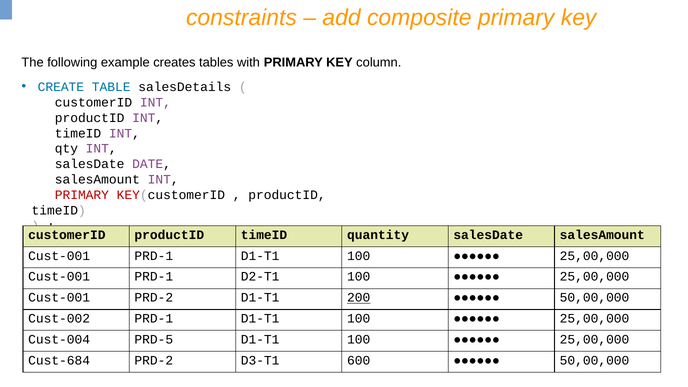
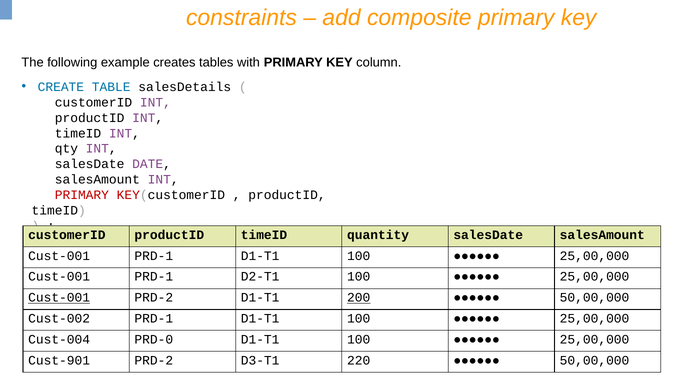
Cust-001 at (59, 298) underline: none -> present
PRD-5: PRD-5 -> PRD-0
Cust-684: Cust-684 -> Cust-901
600: 600 -> 220
